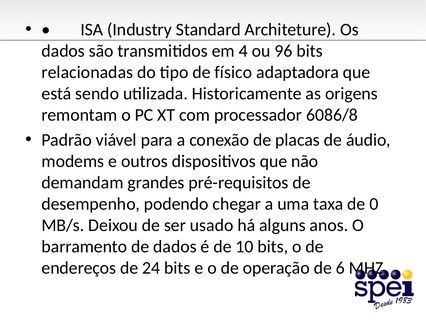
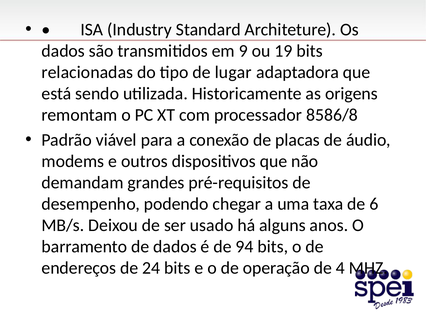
4: 4 -> 9
96: 96 -> 19
físico: físico -> lugar
6086/8: 6086/8 -> 8586/8
0: 0 -> 6
10: 10 -> 94
6: 6 -> 4
